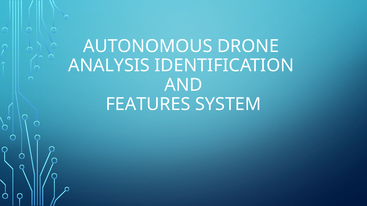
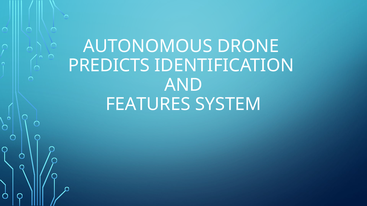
ANALYSIS: ANALYSIS -> PREDICTS
